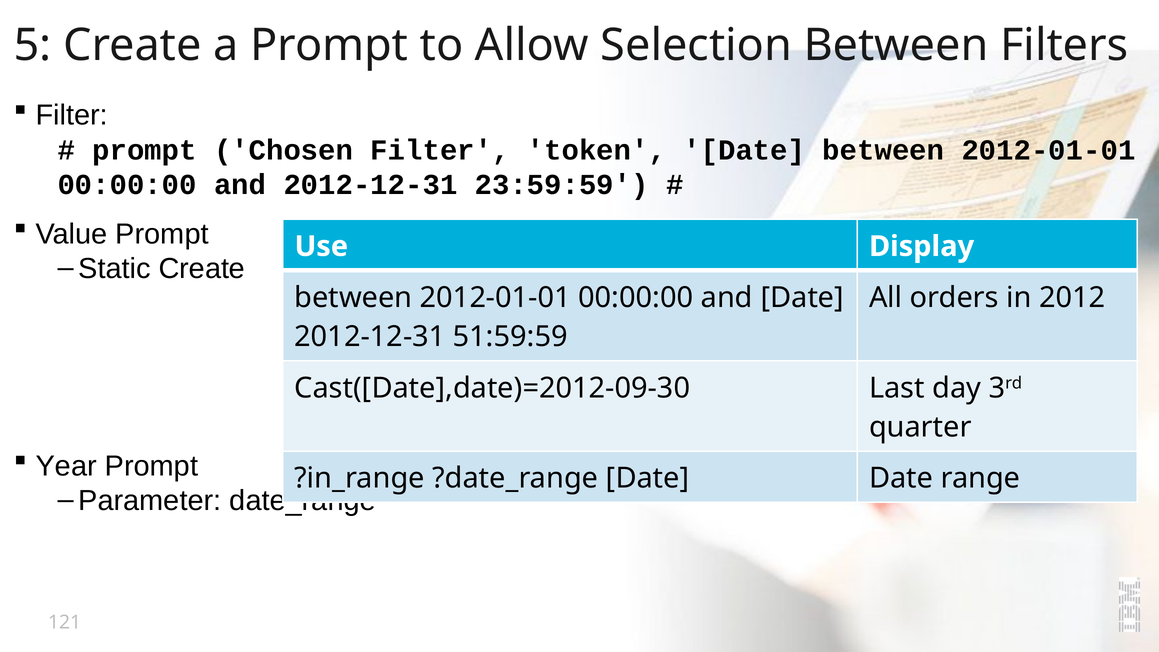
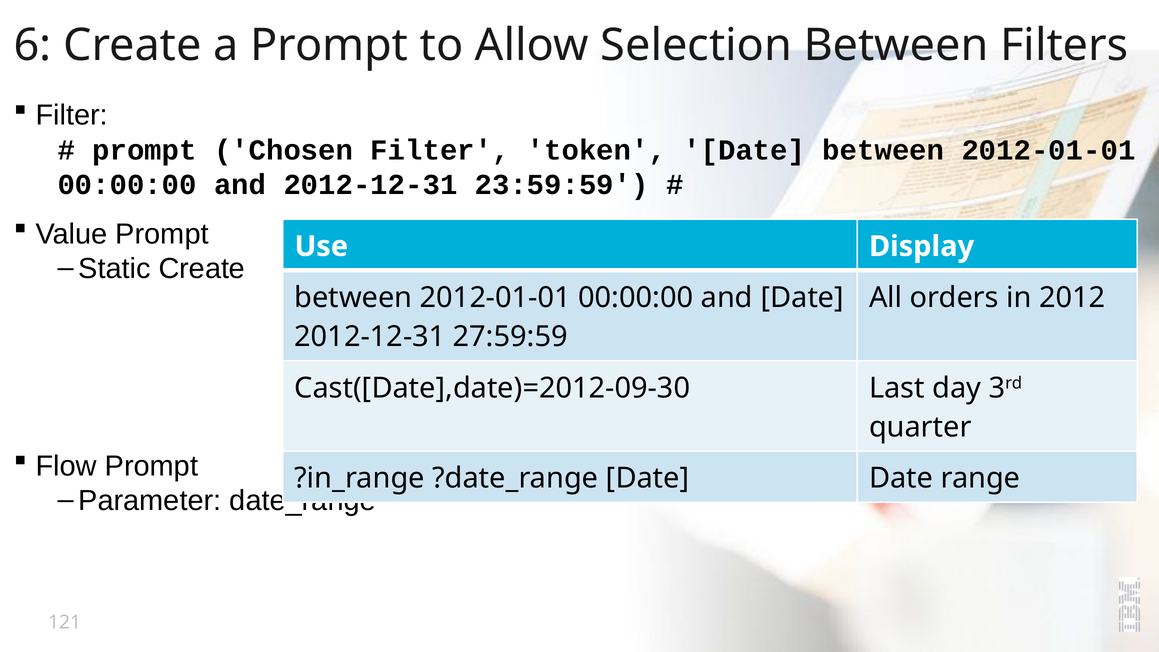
5: 5 -> 6
51:59:59: 51:59:59 -> 27:59:59
Year: Year -> Flow
